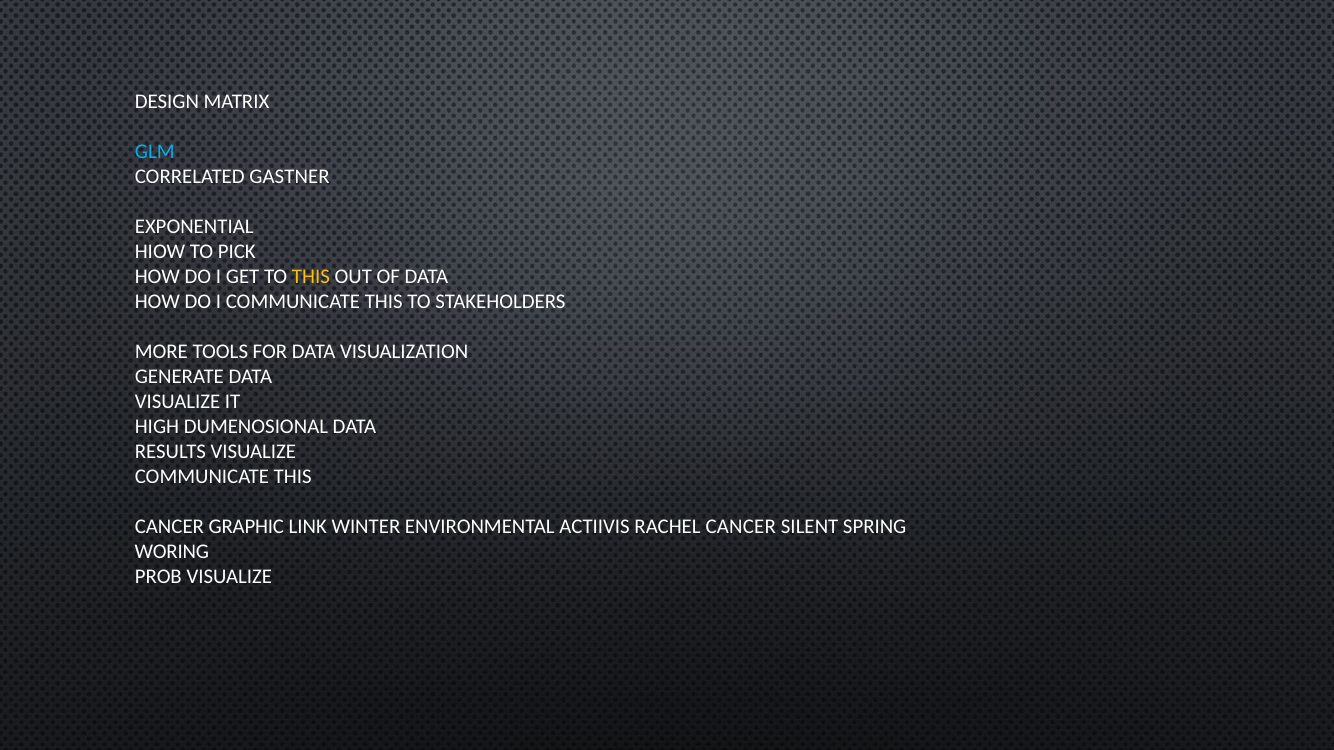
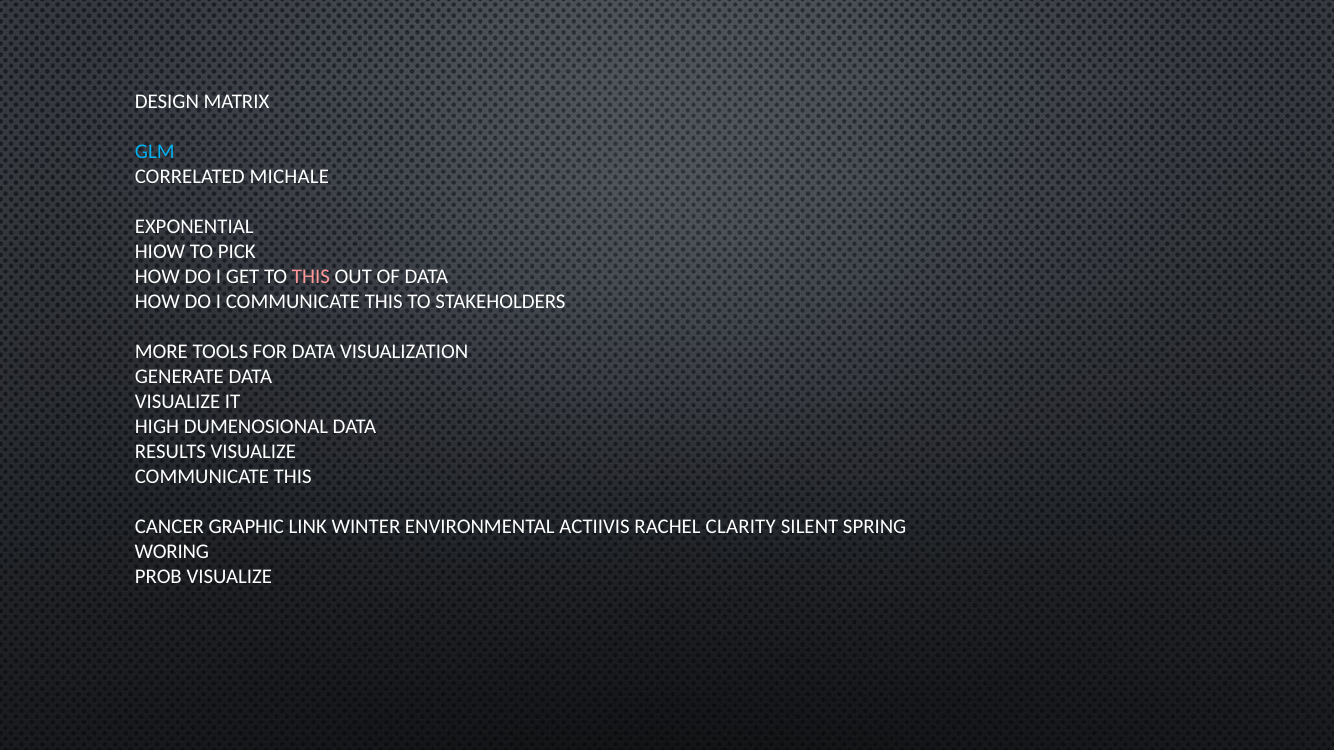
GASTNER: GASTNER -> MICHALE
THIS at (311, 276) colour: yellow -> pink
RACHEL CANCER: CANCER -> CLARITY
